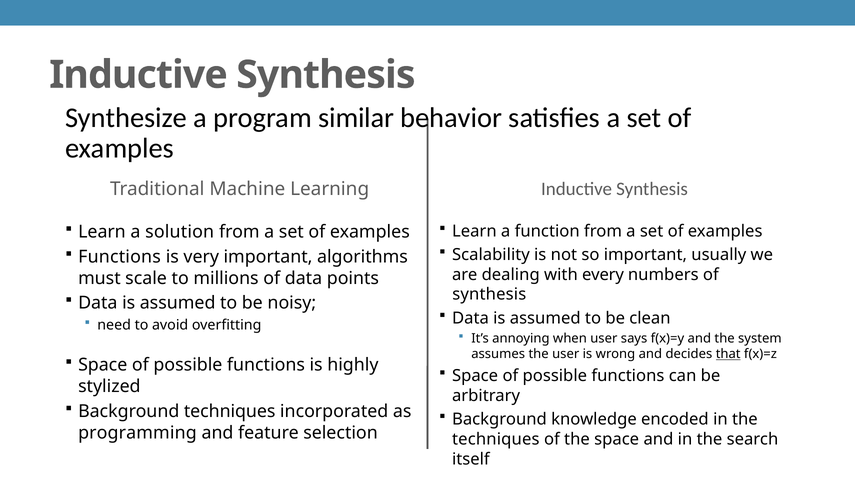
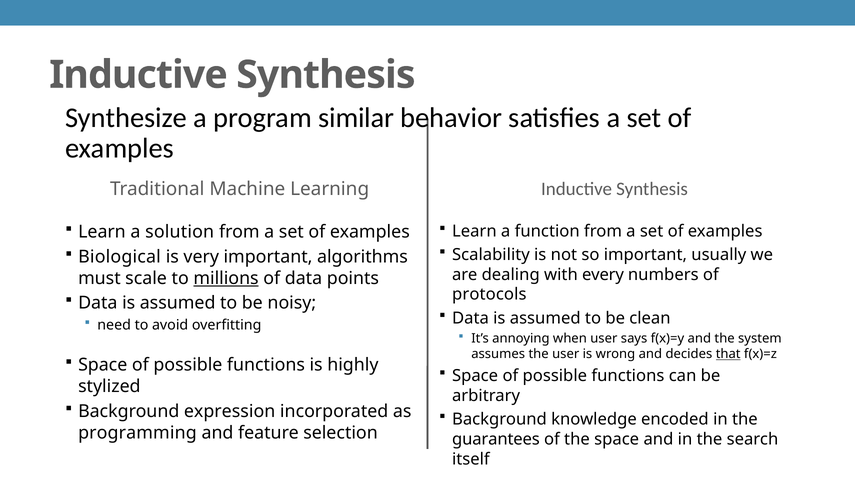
Functions at (120, 257): Functions -> Biological
millions underline: none -> present
synthesis at (489, 294): synthesis -> protocols
Background techniques: techniques -> expression
techniques at (496, 439): techniques -> guarantees
